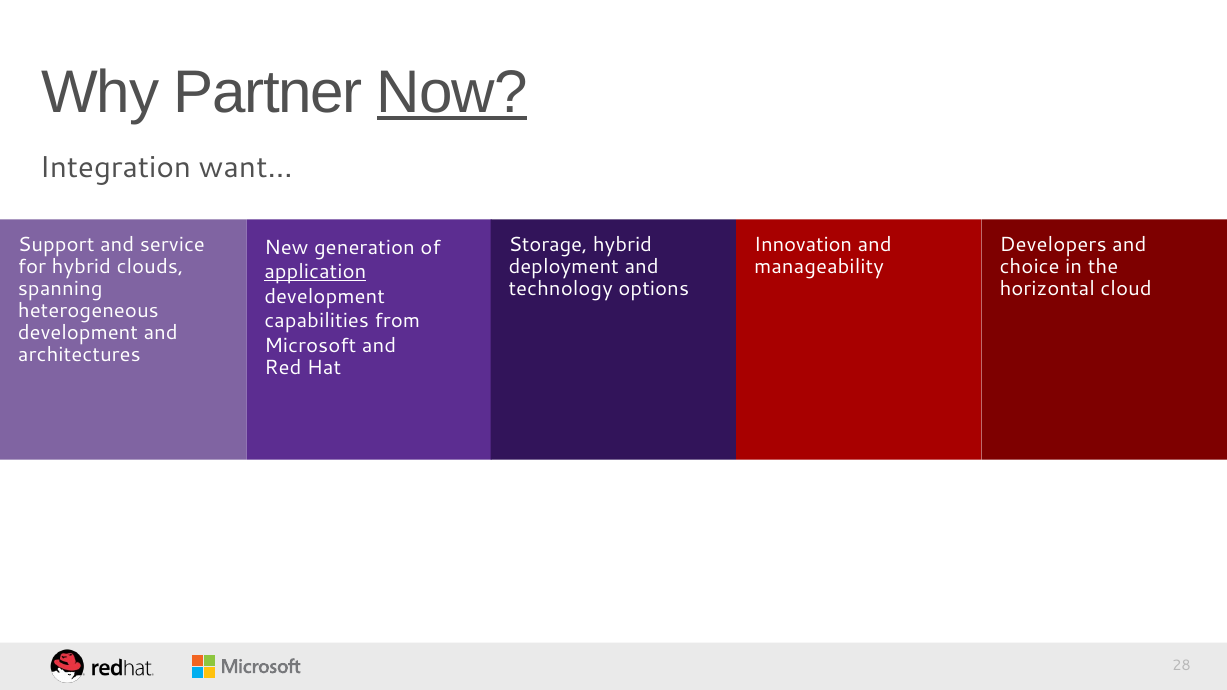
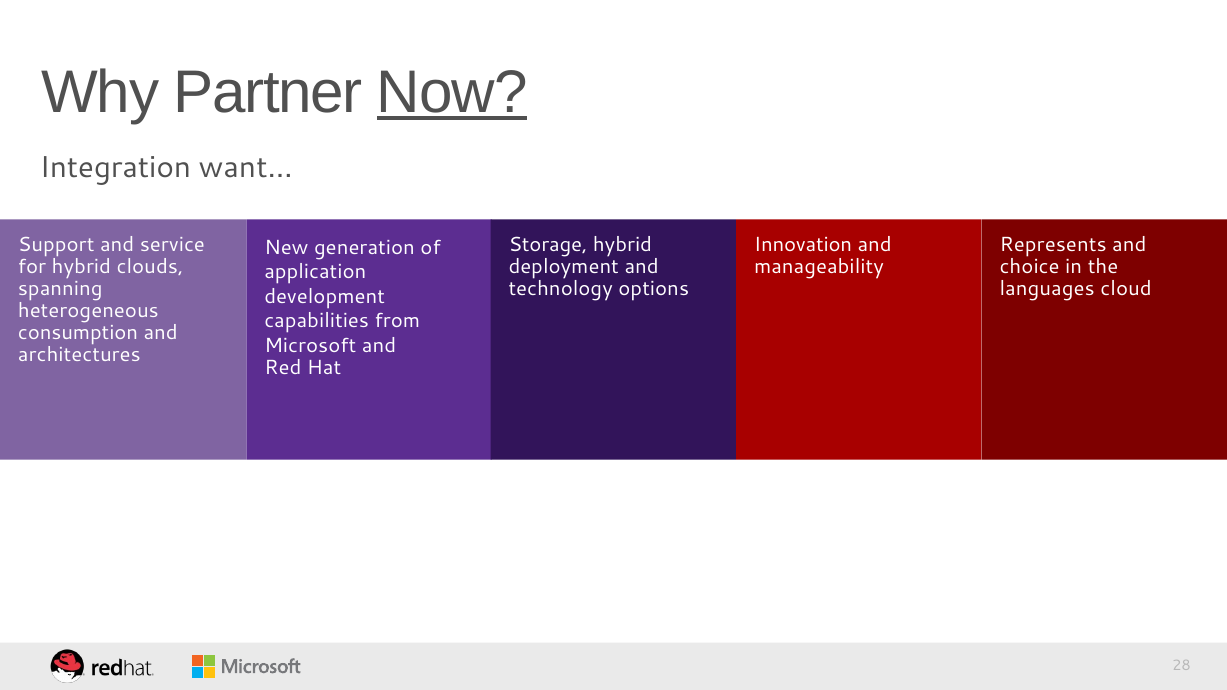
Developers: Developers -> Represents
application underline: present -> none
horizontal: horizontal -> languages
development at (78, 333): development -> consumption
